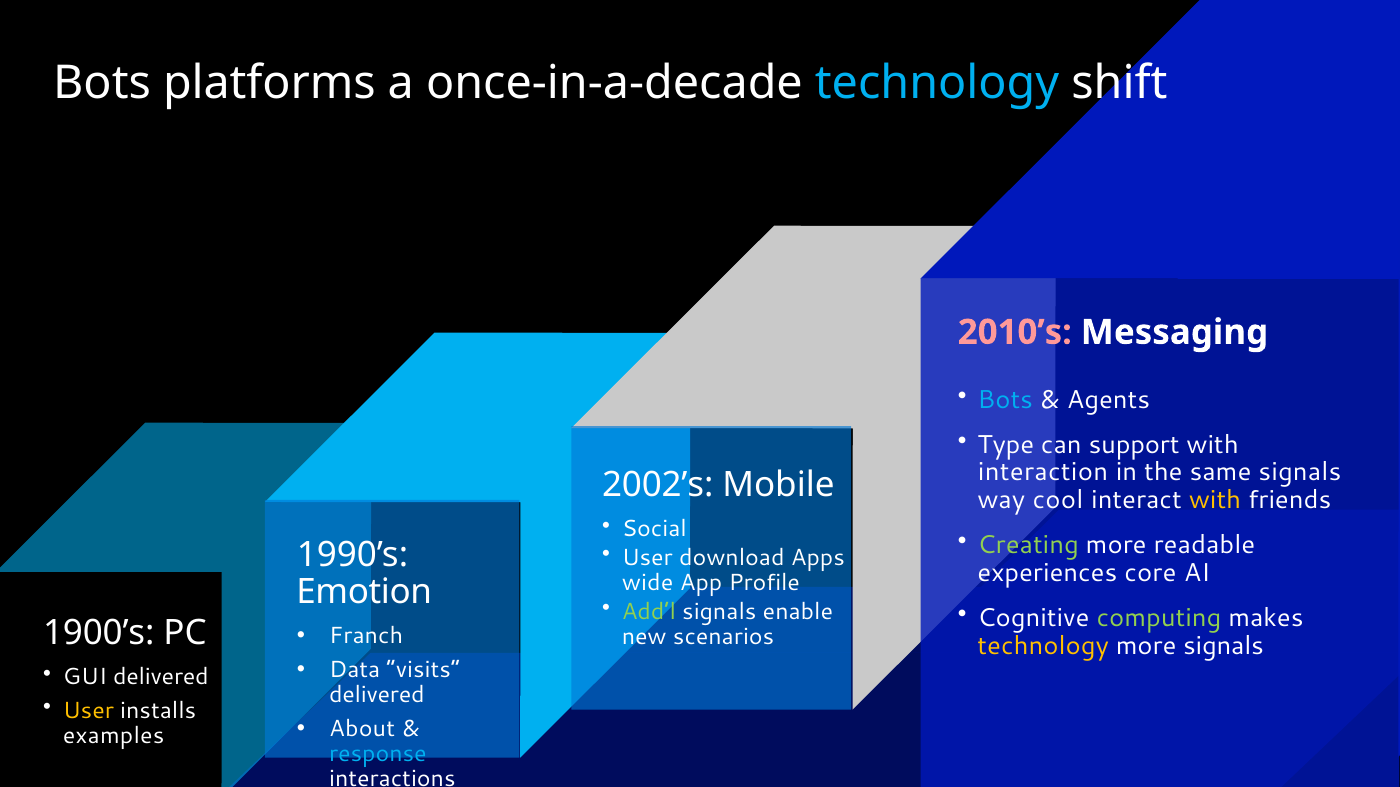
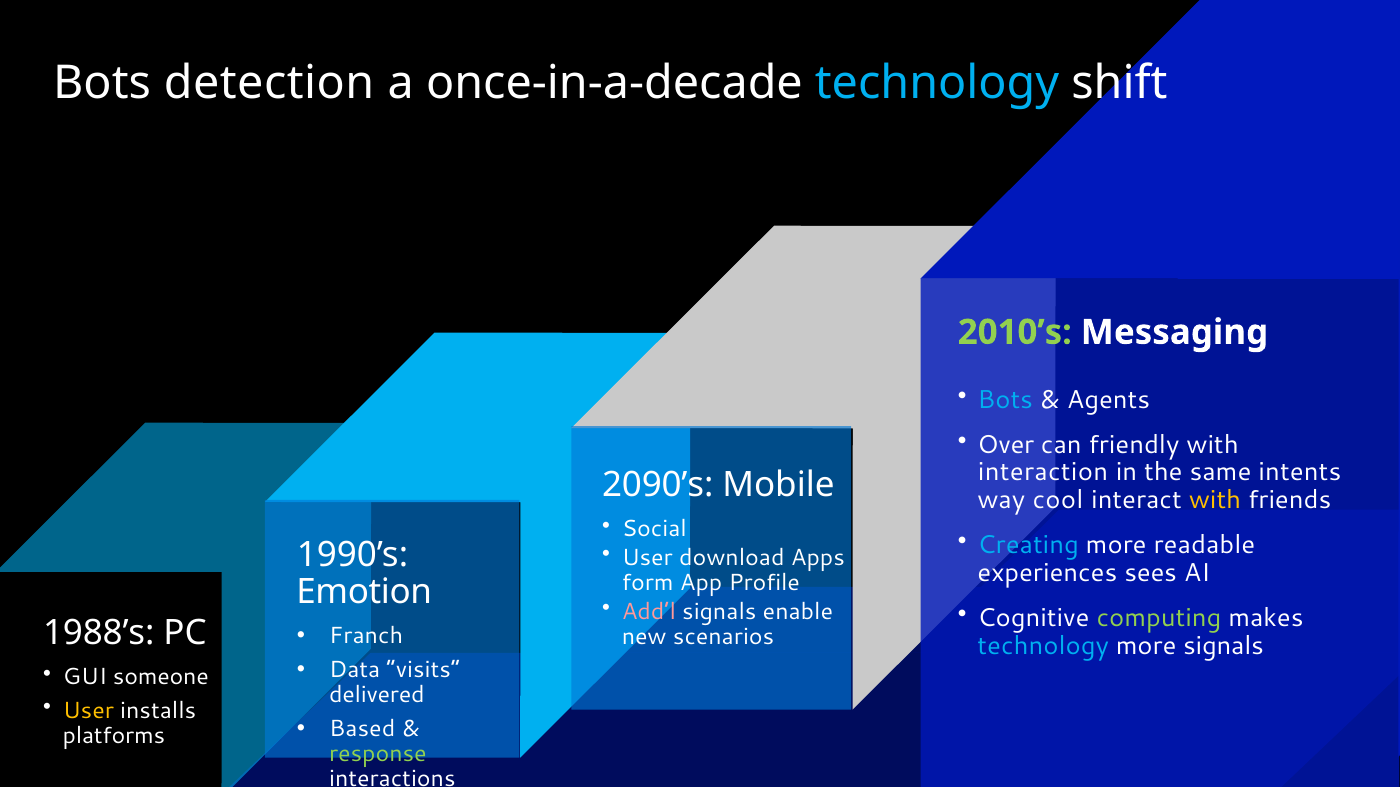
platforms: platforms -> detection
2010’s colour: pink -> light green
Type: Type -> Over
support: support -> friendly
same signals: signals -> intents
2002’s: 2002’s -> 2090’s
Creating colour: light green -> light blue
core: core -> sees
wide: wide -> form
Add’l colour: light green -> pink
1900’s: 1900’s -> 1988’s
technology at (1043, 646) colour: yellow -> light blue
GUI delivered: delivered -> someone
About: About -> Based
examples: examples -> platforms
response colour: light blue -> light green
